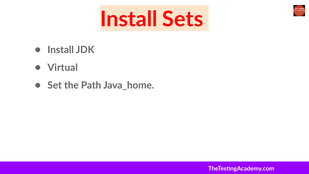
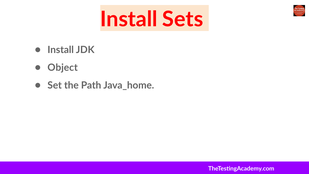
Virtual: Virtual -> Object
